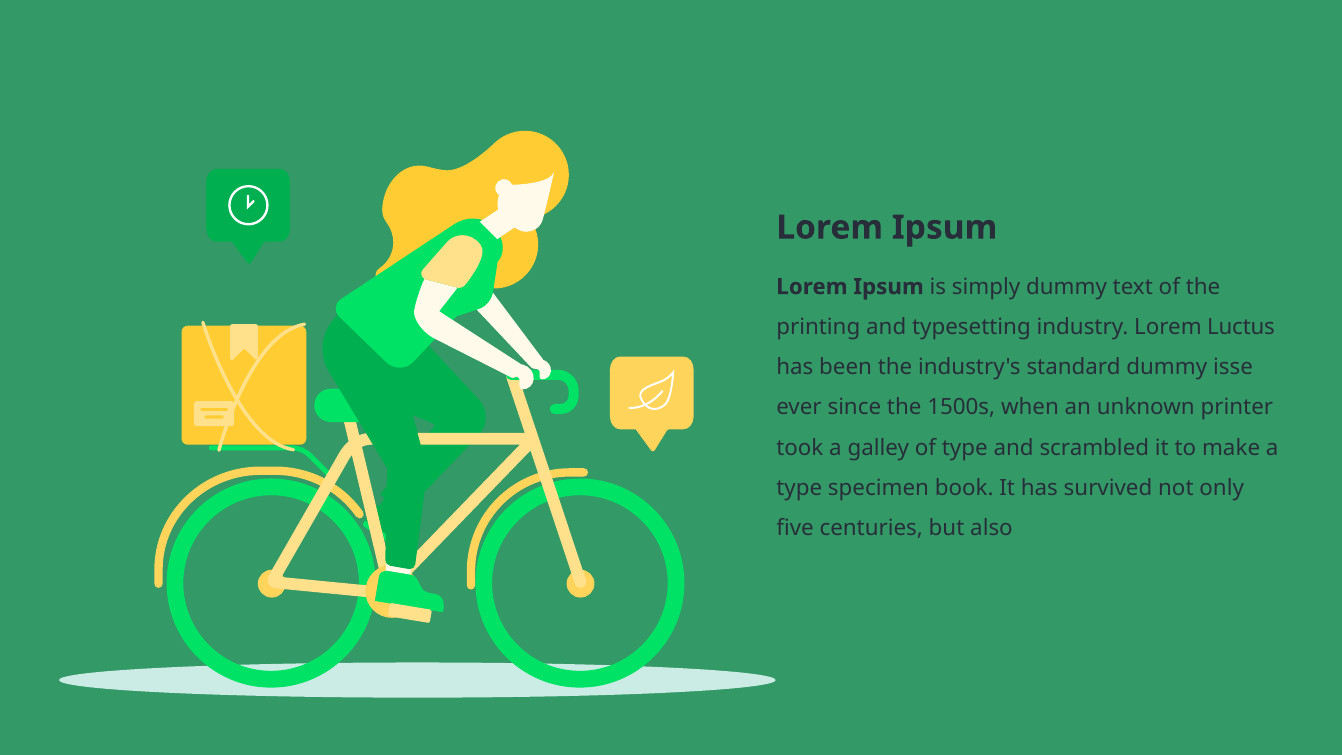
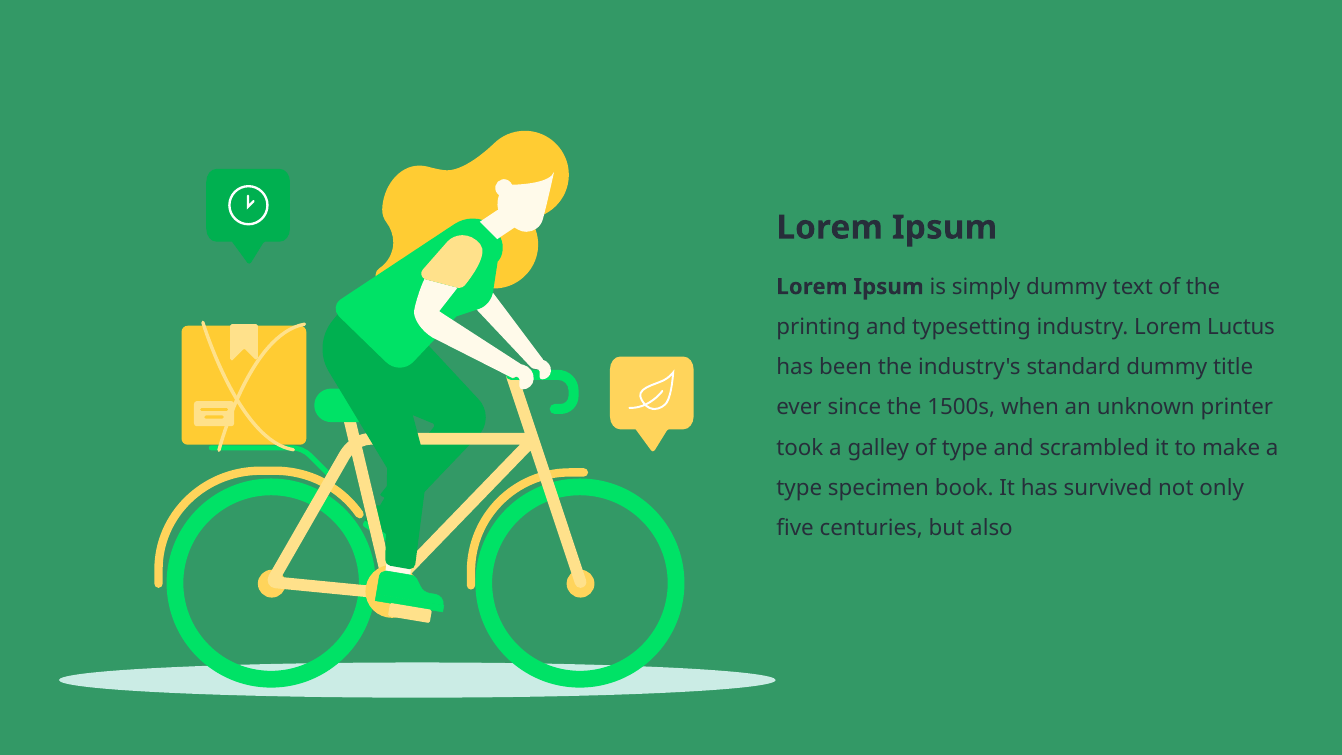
isse: isse -> title
